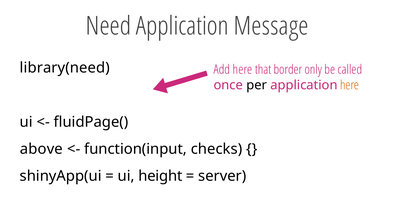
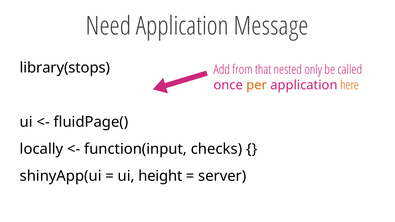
library(need: library(need -> library(stops
Add here: here -> from
border: border -> nested
per colour: black -> orange
above: above -> locally
